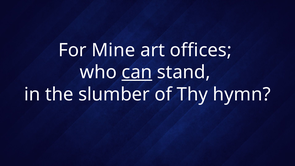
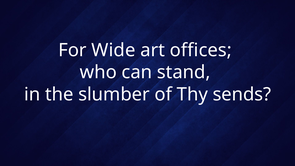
Mine: Mine -> Wide
can underline: present -> none
hymn: hymn -> sends
